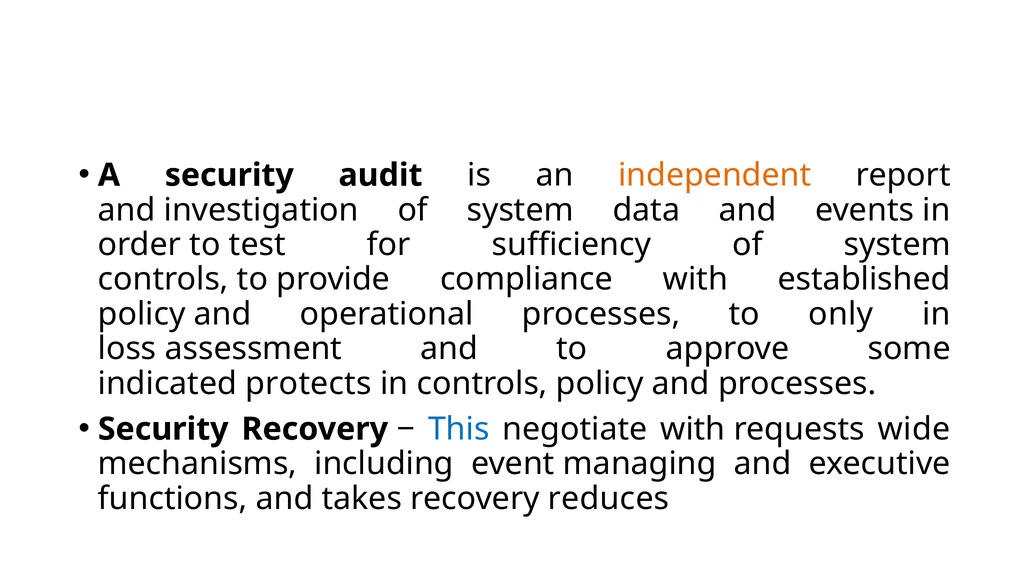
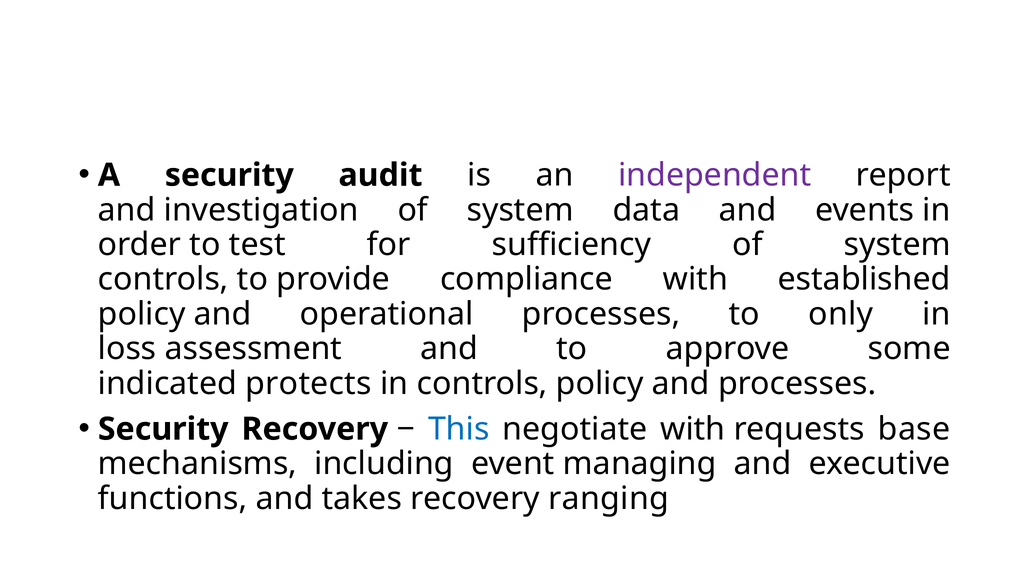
independent colour: orange -> purple
wide: wide -> base
reduces: reduces -> ranging
